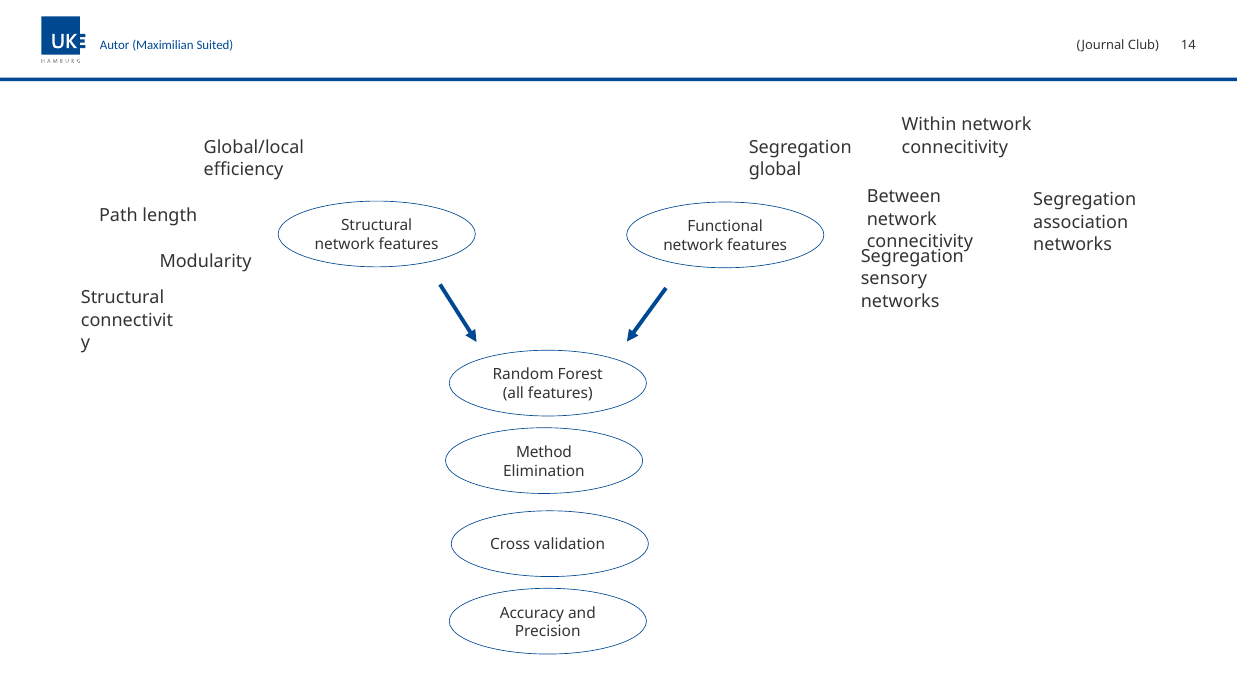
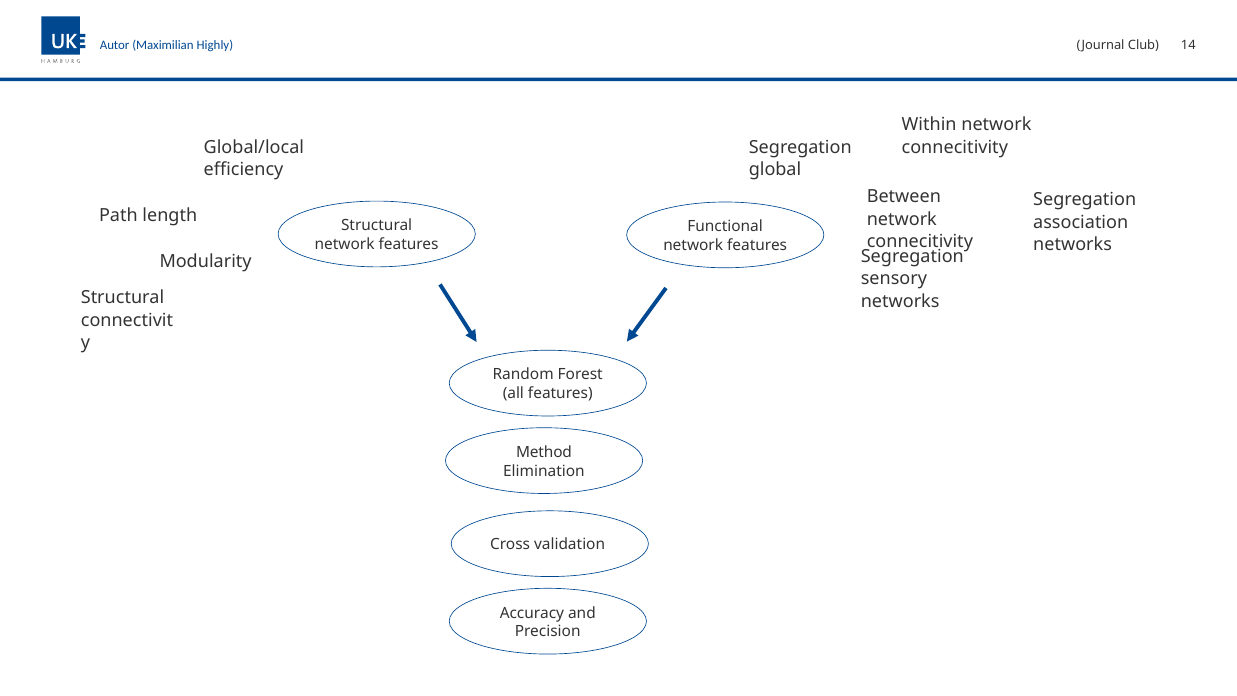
Suited: Suited -> Highly
